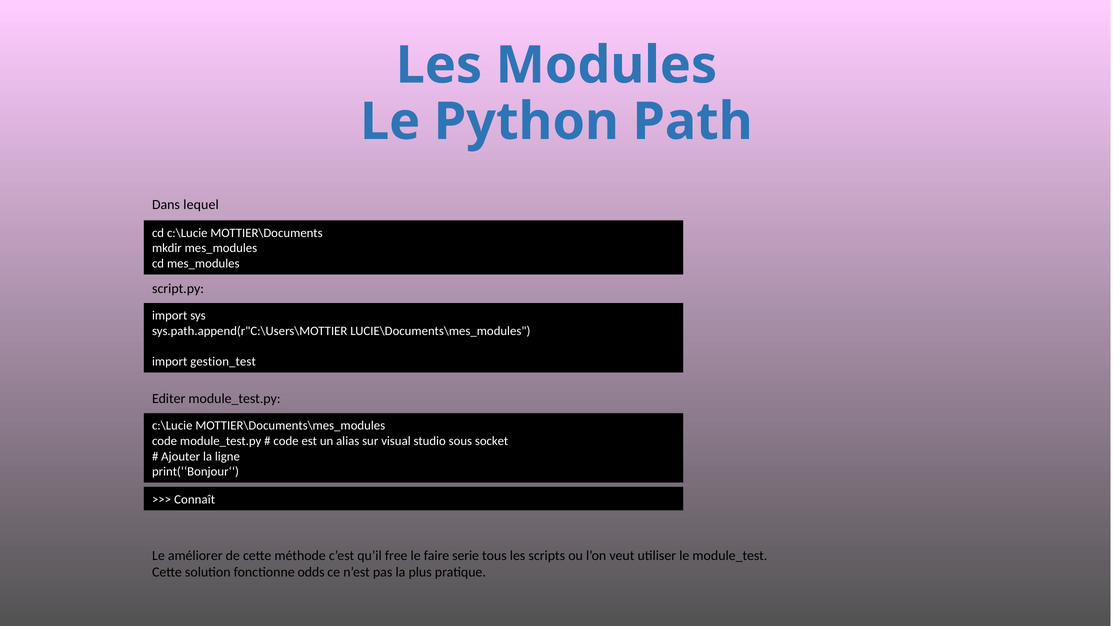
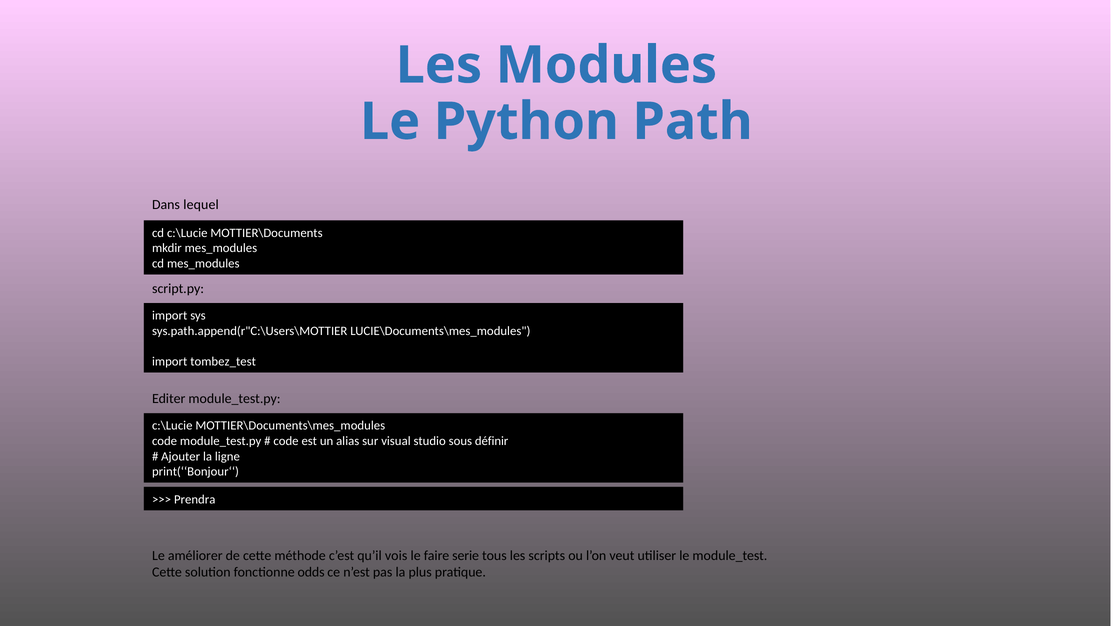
gestion_test: gestion_test -> tombez_test
socket: socket -> définir
Connaît: Connaît -> Prendra
free: free -> vois
